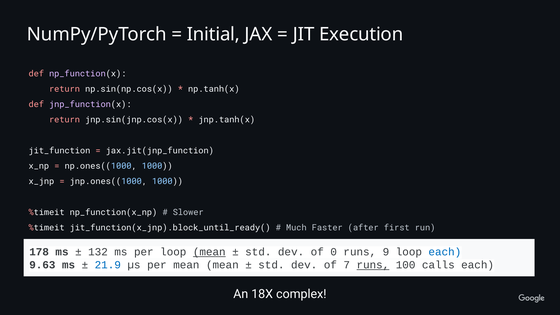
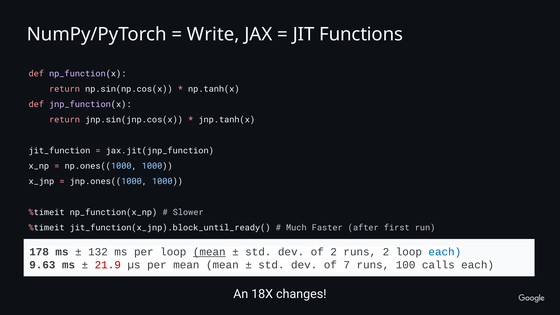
Initial: Initial -> Write
Execution: Execution -> Functions
of 0: 0 -> 2
runs 9: 9 -> 2
21.9 colour: blue -> red
runs at (373, 265) underline: present -> none
complex: complex -> changes
